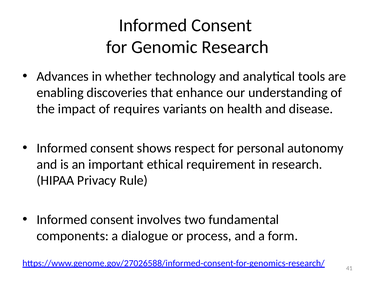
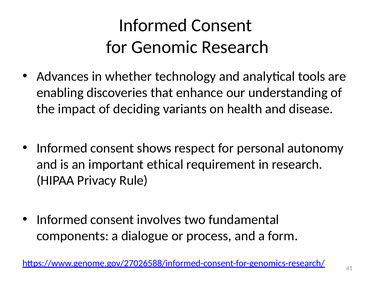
requires: requires -> deciding
